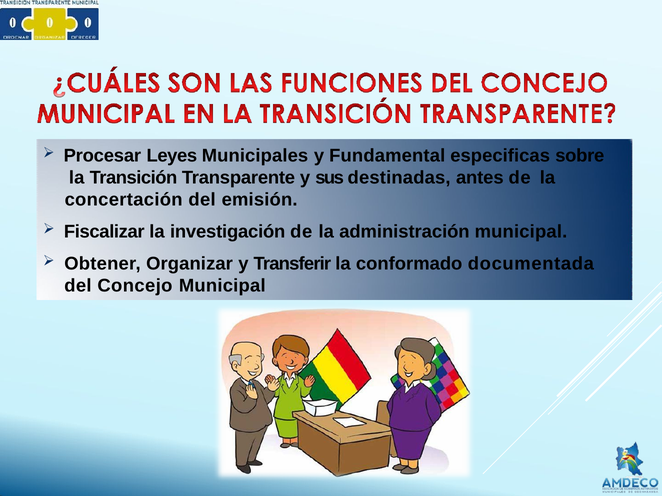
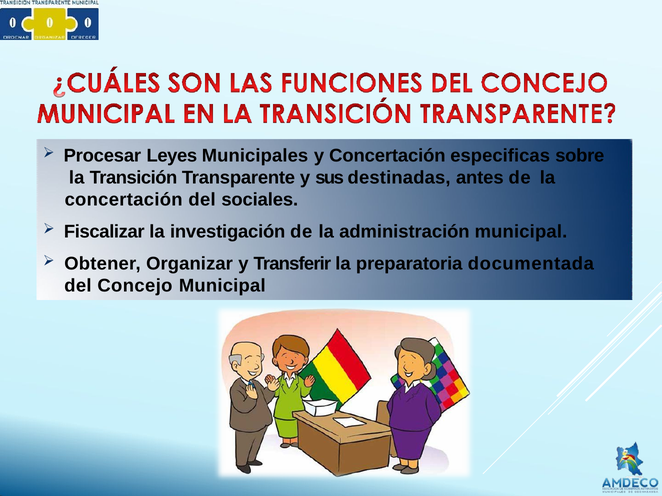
y Fundamental: Fundamental -> Concertación
emisión: emisión -> sociales
conformado: conformado -> preparatoria
